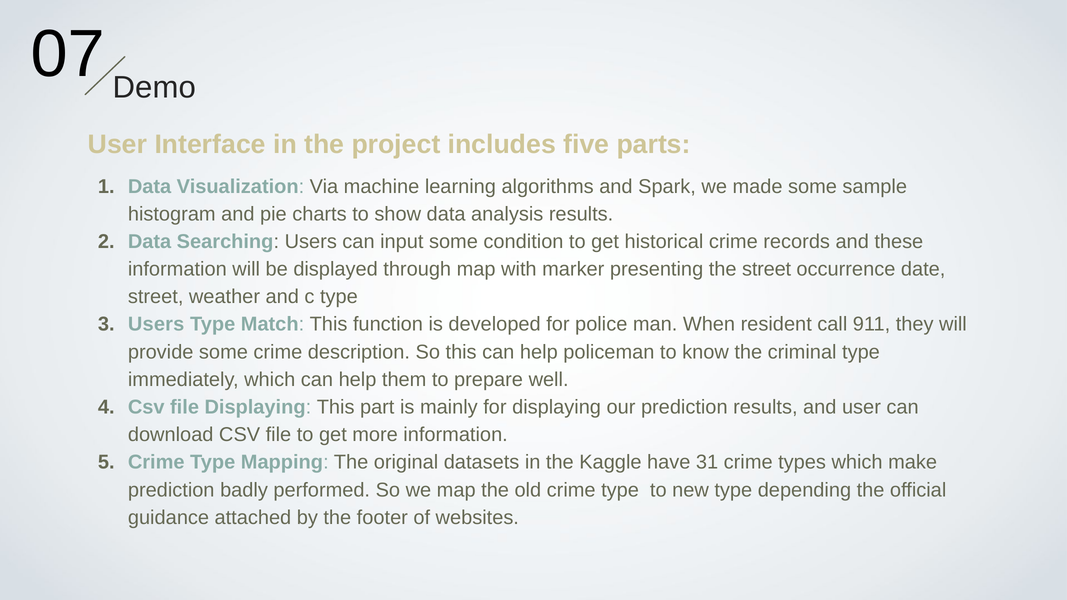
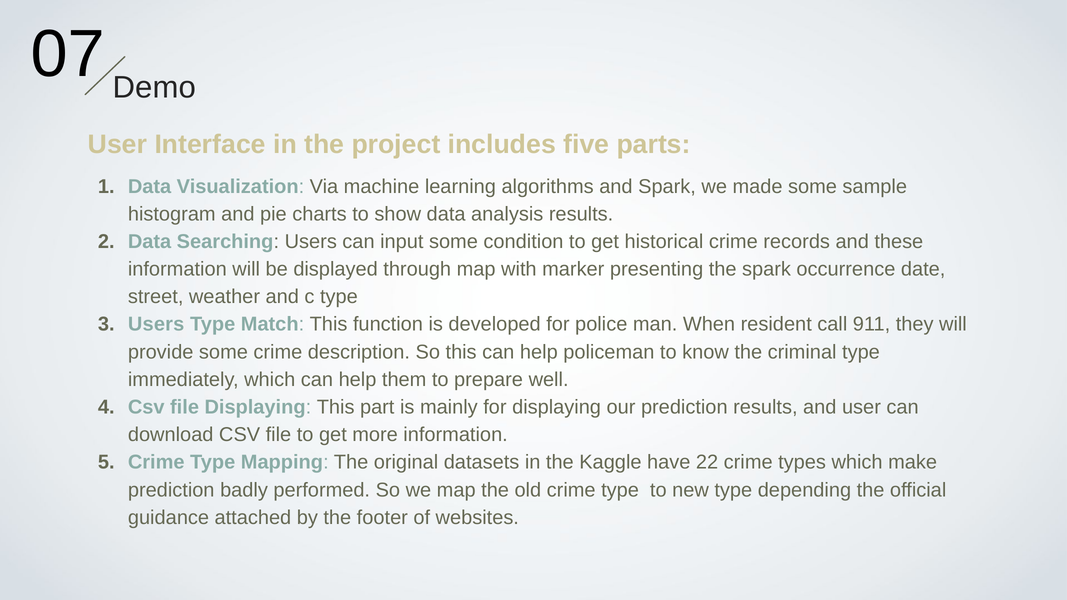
the street: street -> spark
31: 31 -> 22
